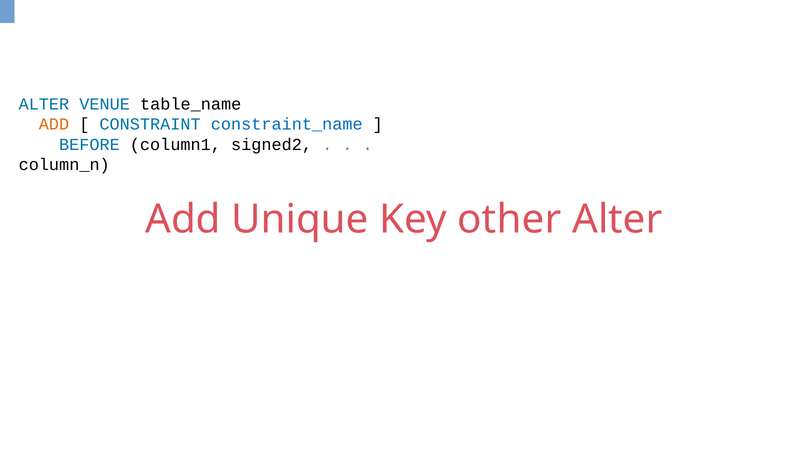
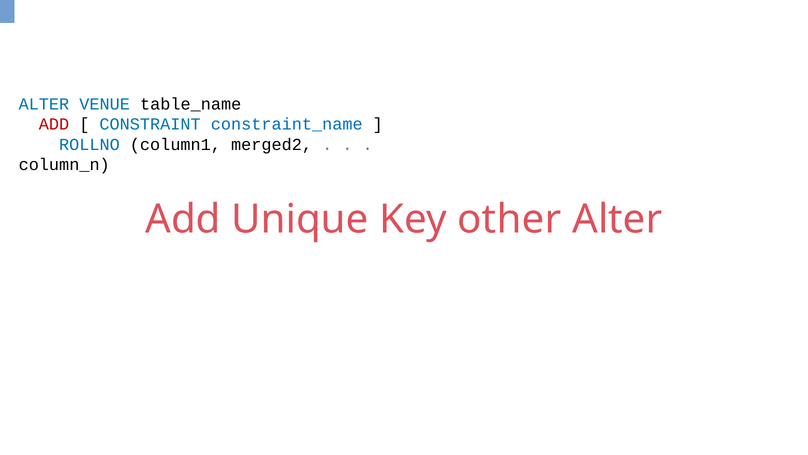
ADD at (54, 124) colour: orange -> red
BEFORE: BEFORE -> ROLLNO
signed2: signed2 -> merged2
